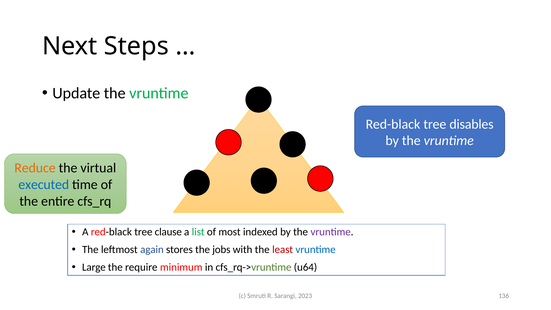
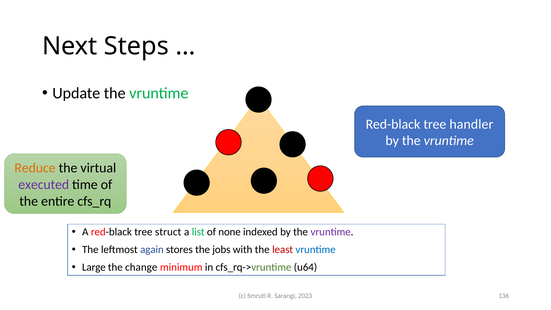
disables: disables -> handler
executed colour: blue -> purple
clause: clause -> struct
most: most -> none
require: require -> change
